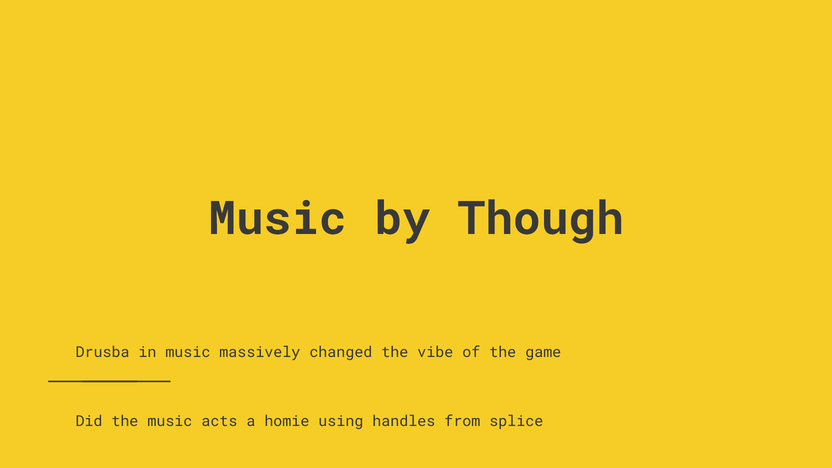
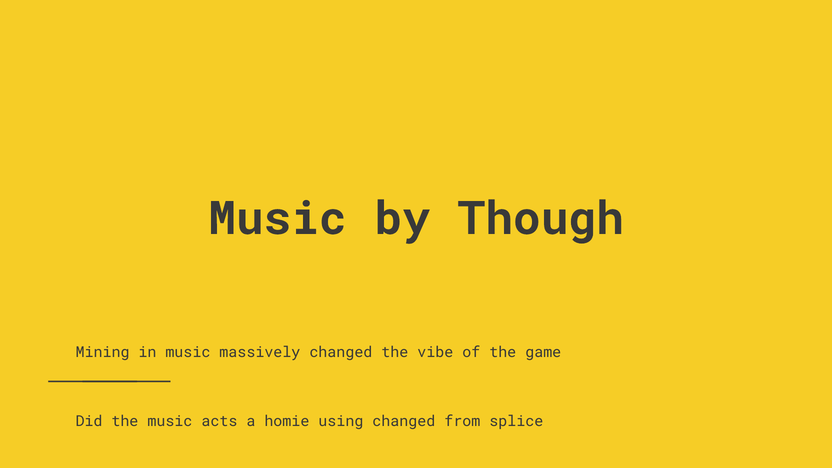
Drusba: Drusba -> Mining
using handles: handles -> changed
